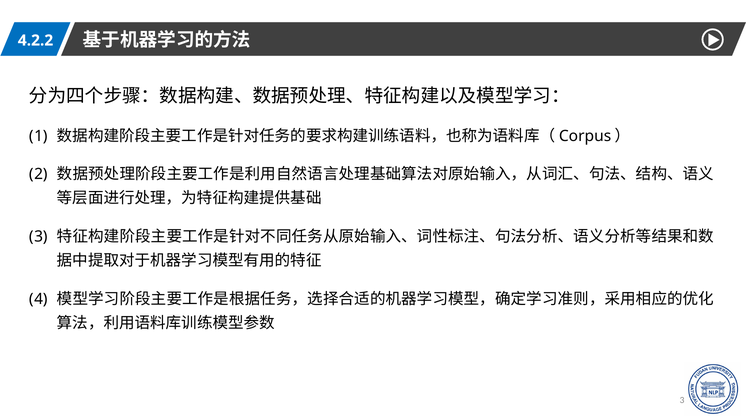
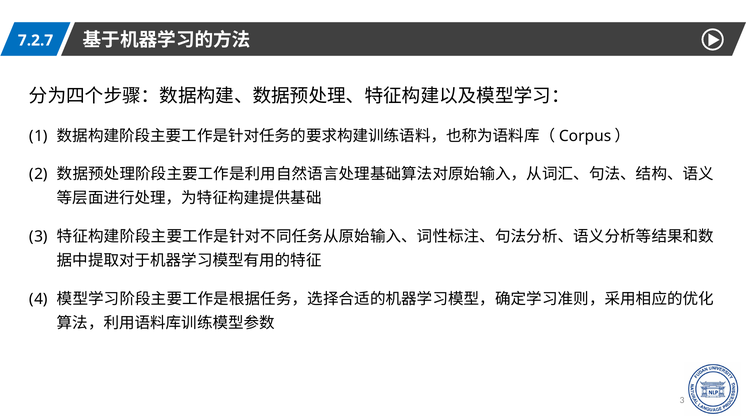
4.2.2: 4.2.2 -> 7.2.7
